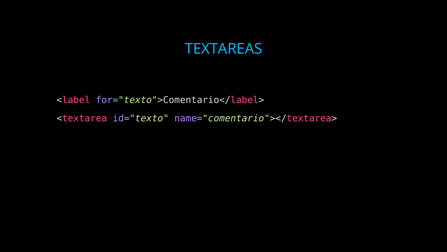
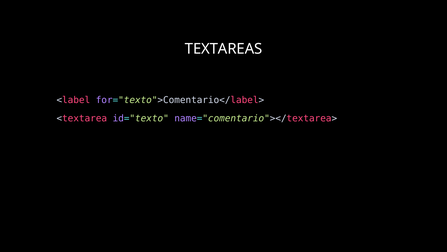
TEXTAREAS colour: light blue -> white
